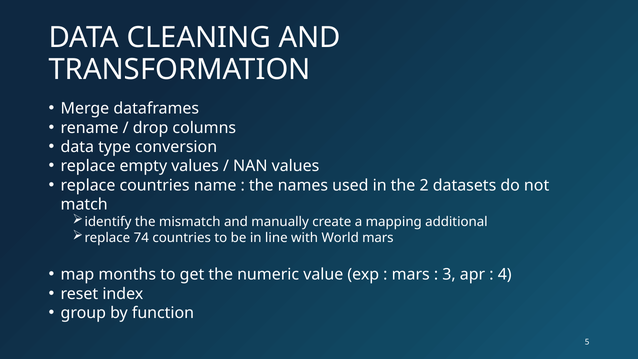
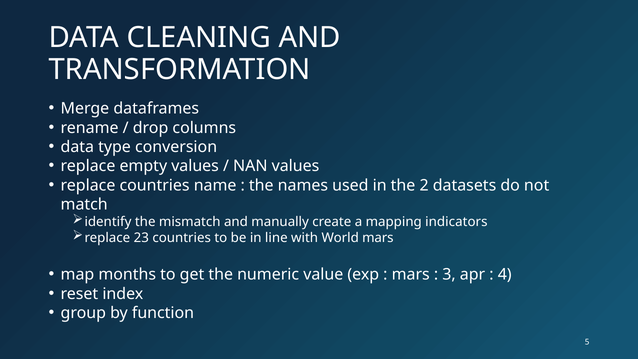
additional: additional -> indicators
74: 74 -> 23
